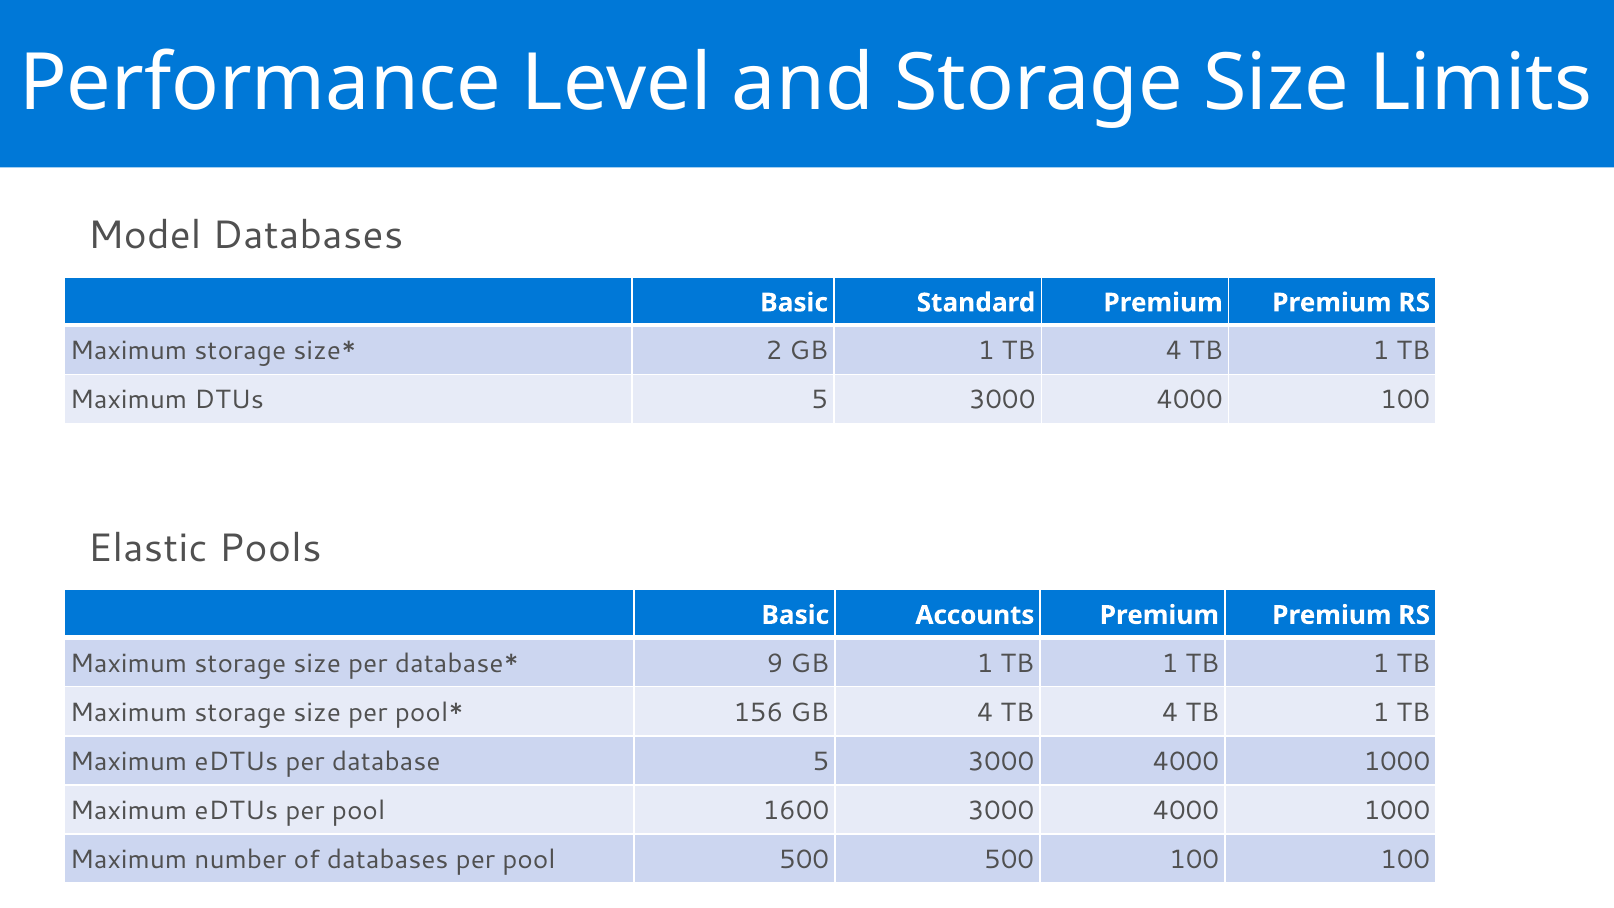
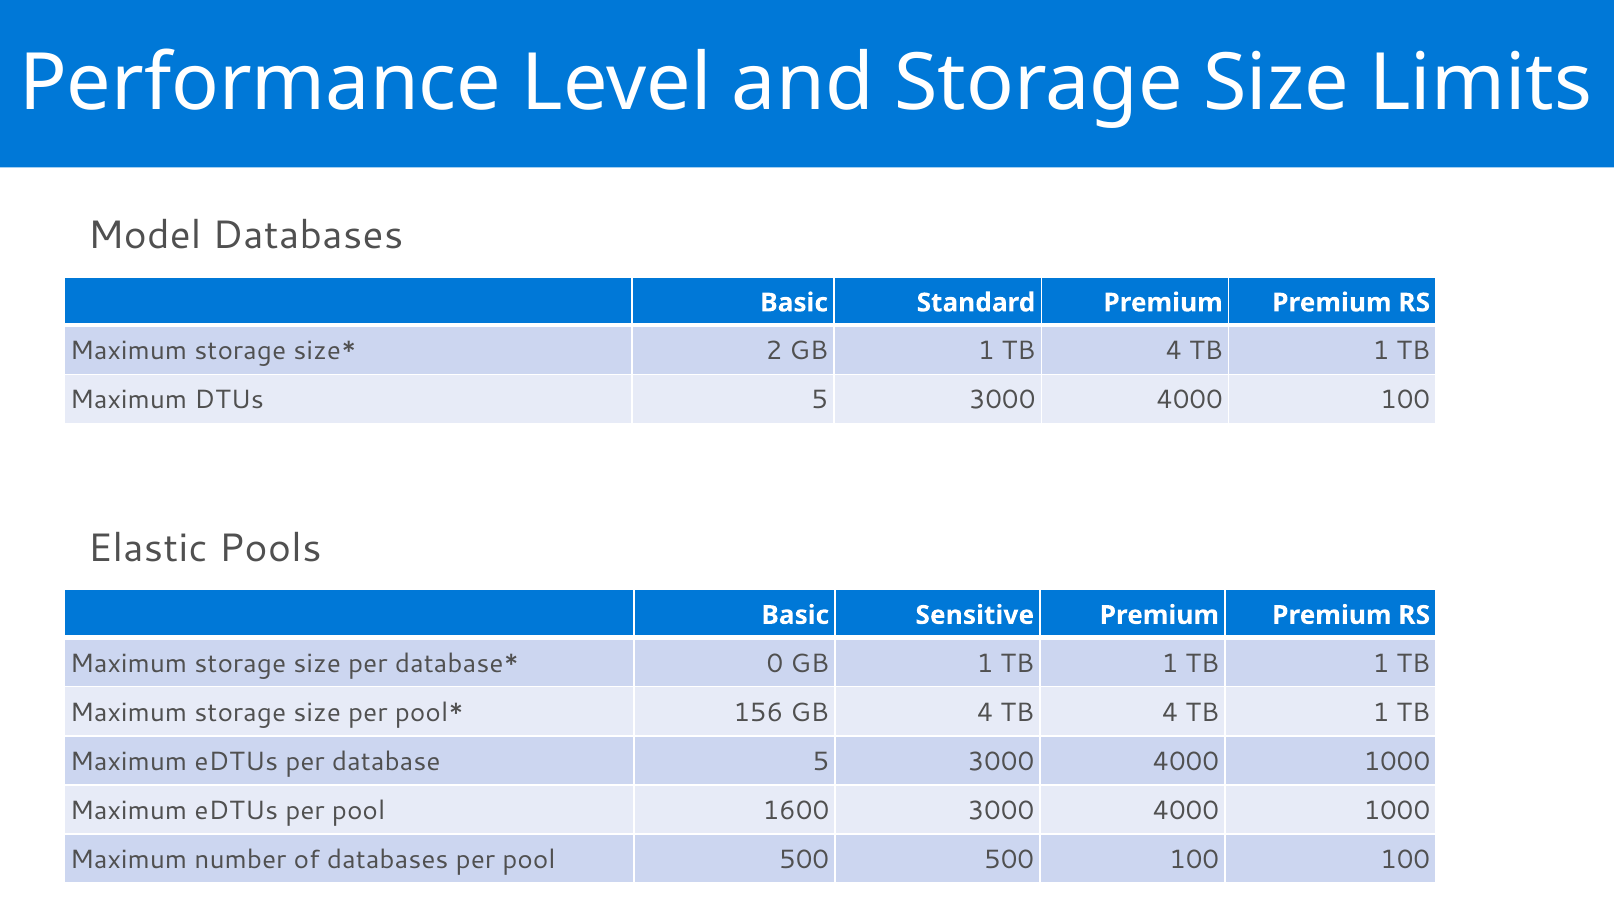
Accounts: Accounts -> Sensitive
9: 9 -> 0
